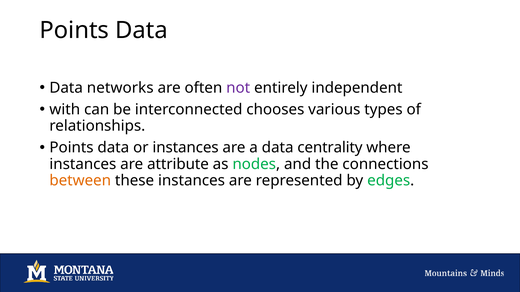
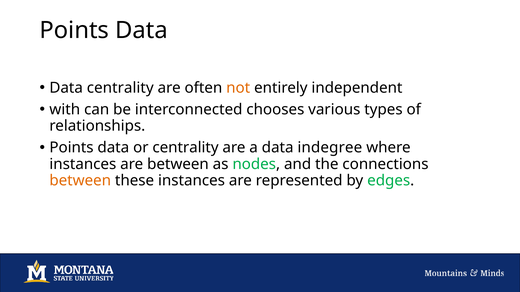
Data networks: networks -> centrality
not colour: purple -> orange
or instances: instances -> centrality
centrality: centrality -> indegree
are attribute: attribute -> between
